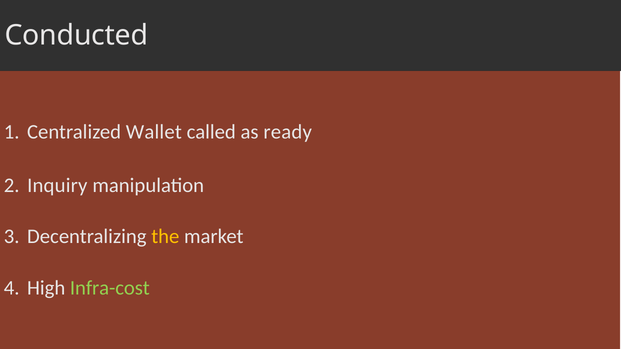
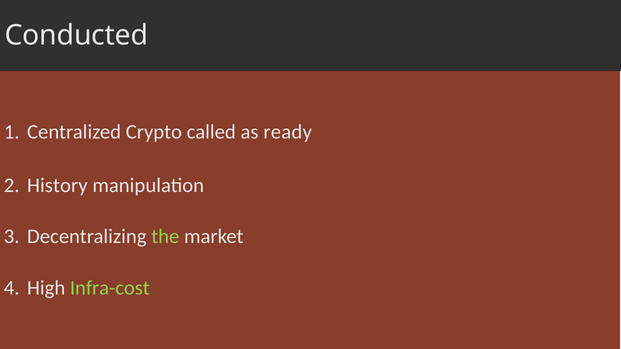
Wallet: Wallet -> Crypto
Inquiry: Inquiry -> History
the colour: yellow -> light green
